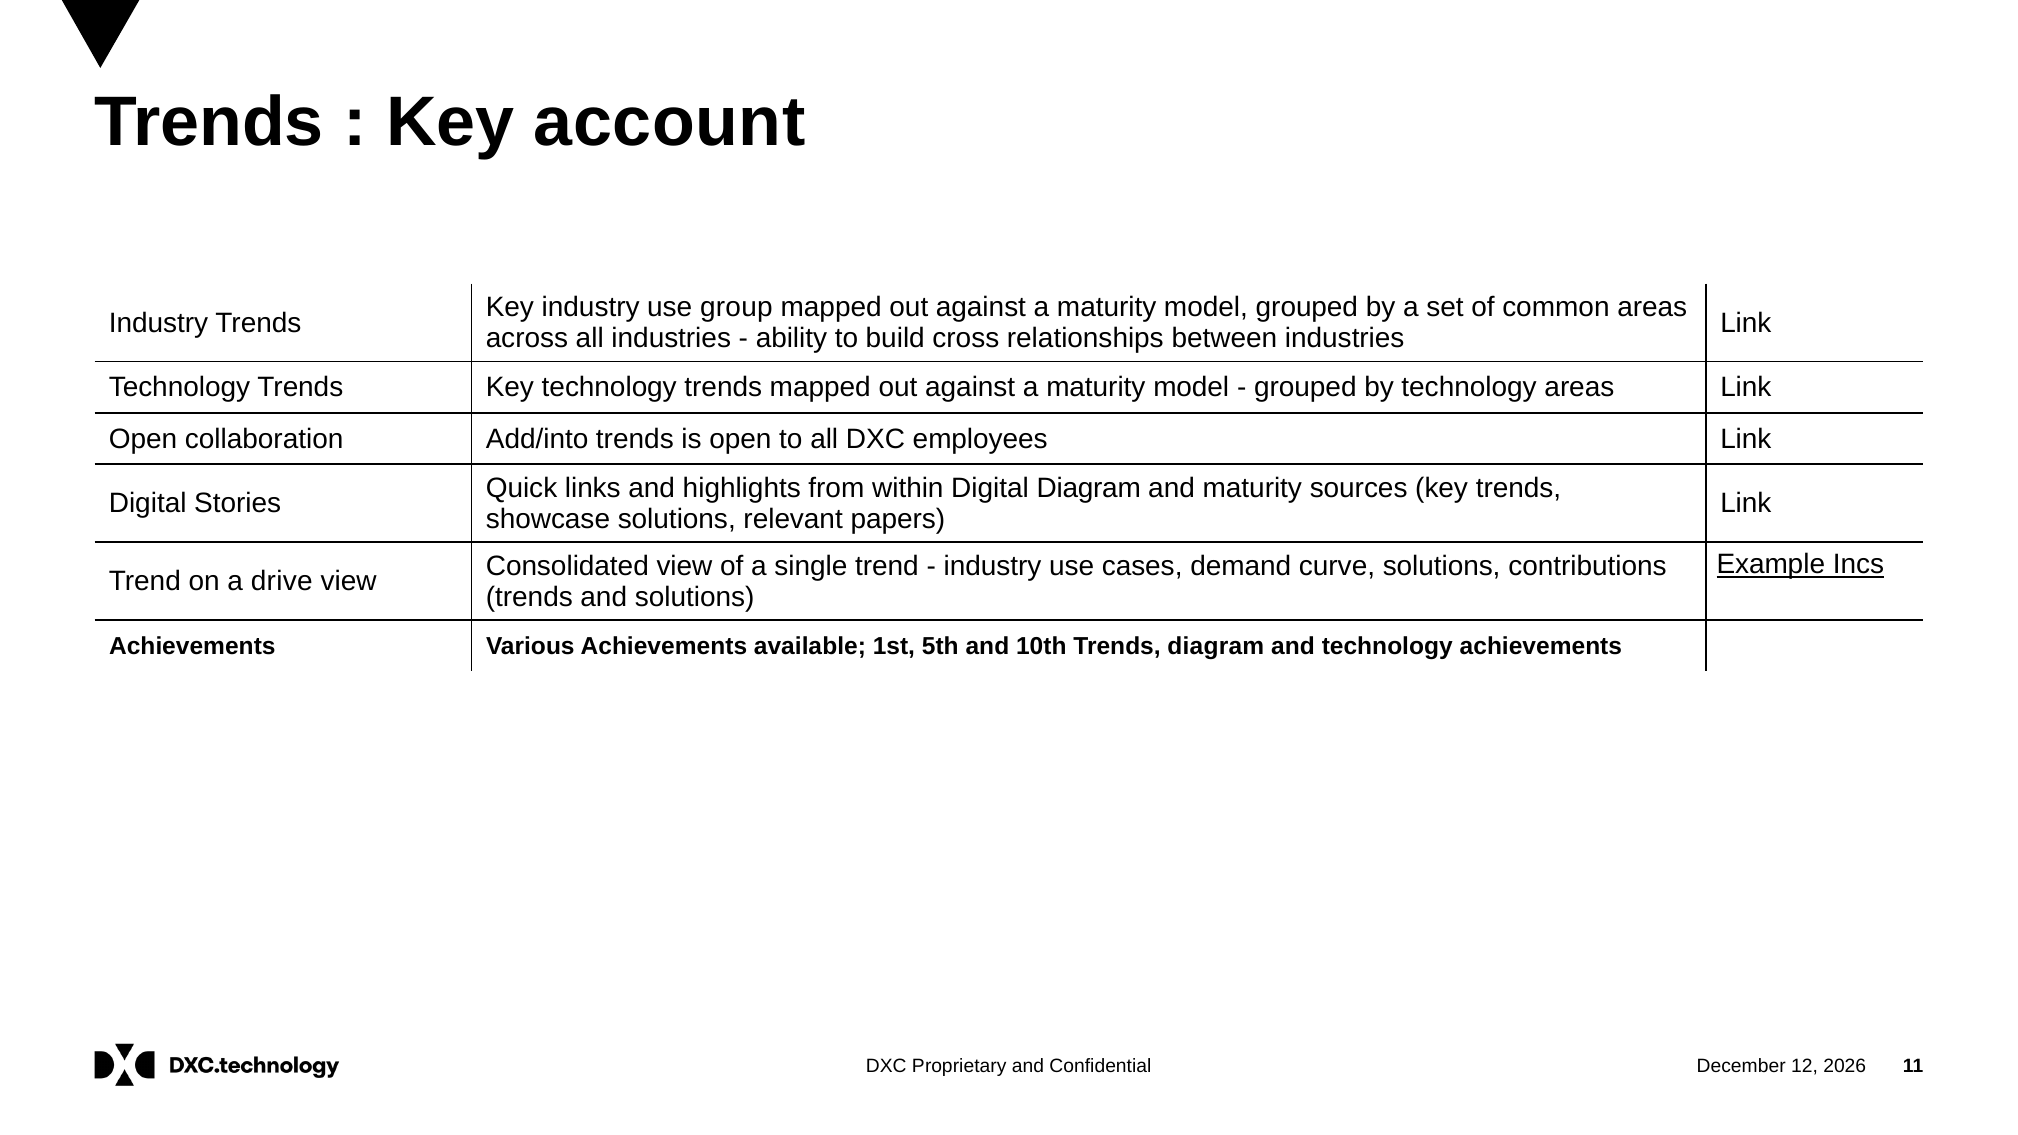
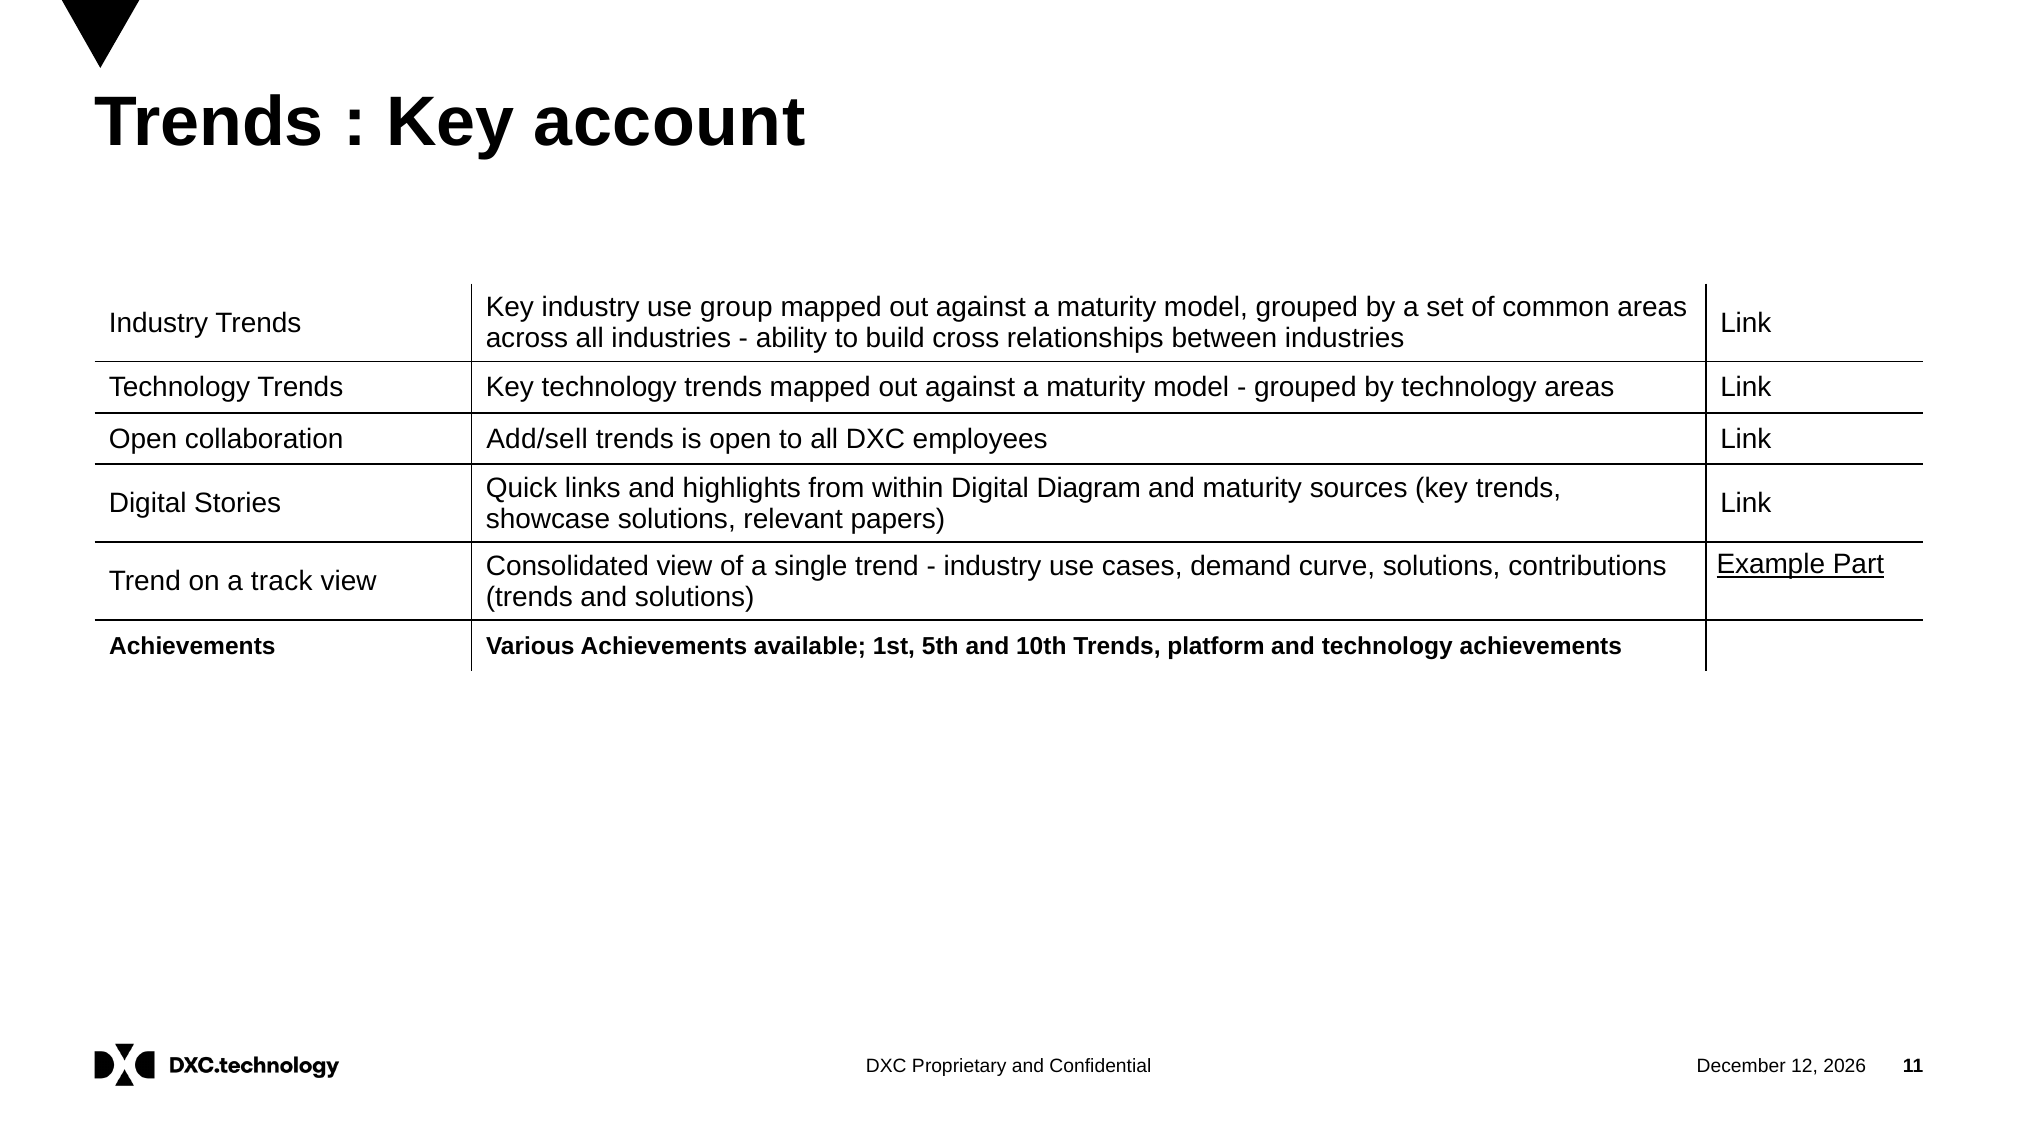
Add/into: Add/into -> Add/sell
Incs: Incs -> Part
drive: drive -> track
Trends diagram: diagram -> platform
